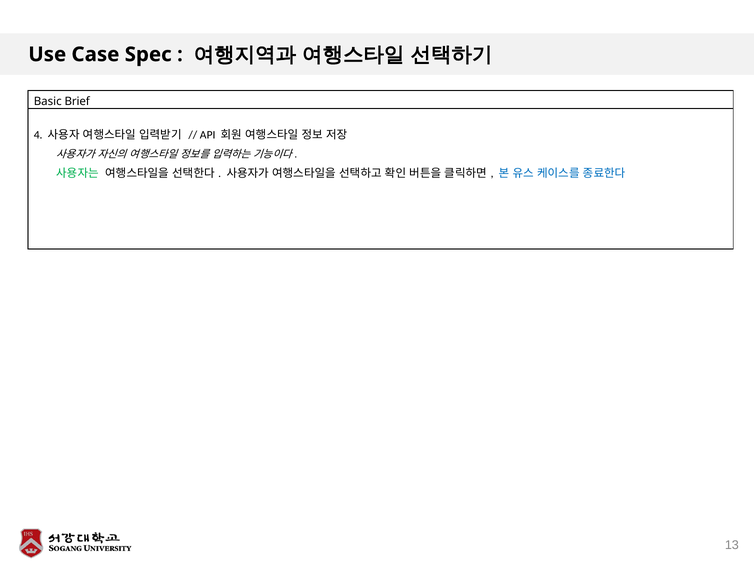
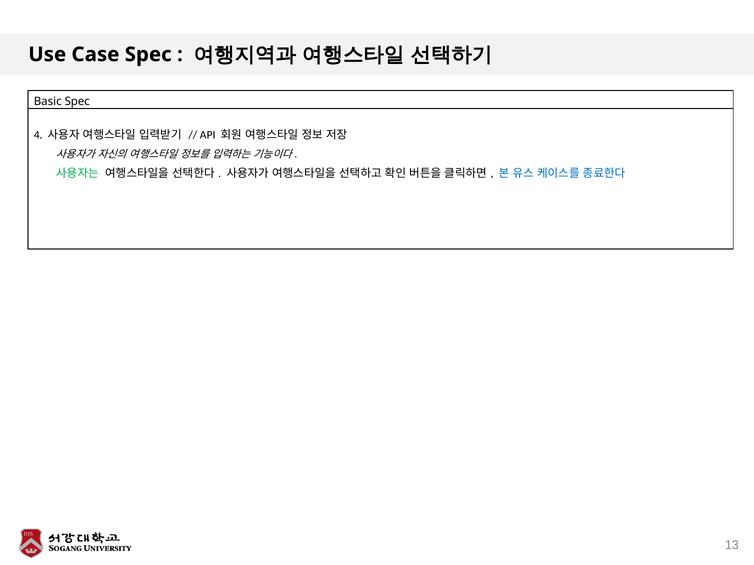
Basic Brief: Brief -> Spec
